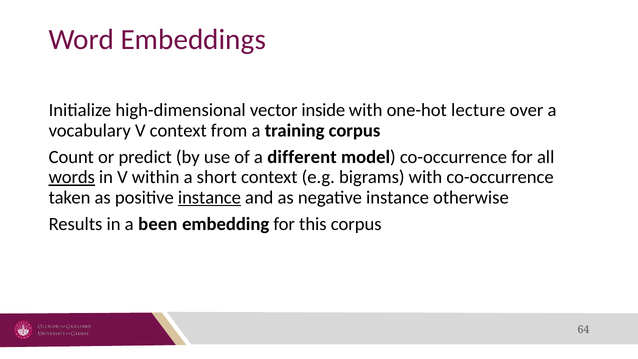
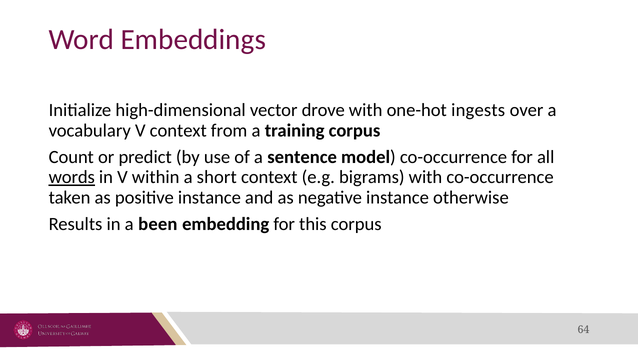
inside: inside -> drove
lecture: lecture -> ingests
different: different -> sentence
instance at (209, 197) underline: present -> none
